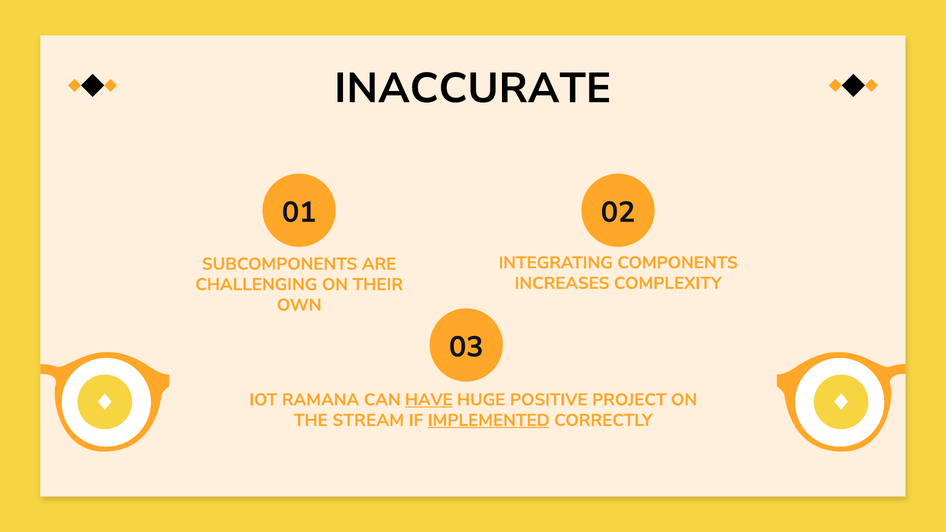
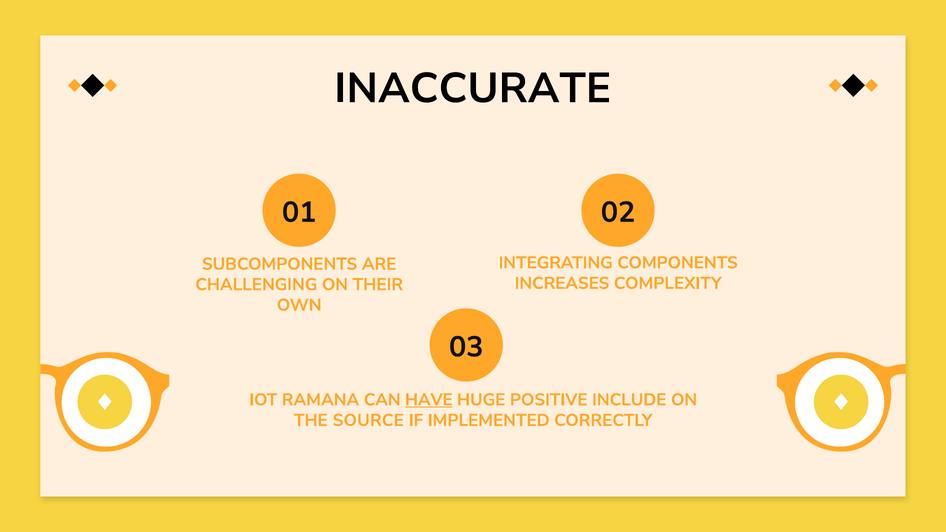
PROJECT: PROJECT -> INCLUDE
STREAM: STREAM -> SOURCE
IMPLEMENTED underline: present -> none
